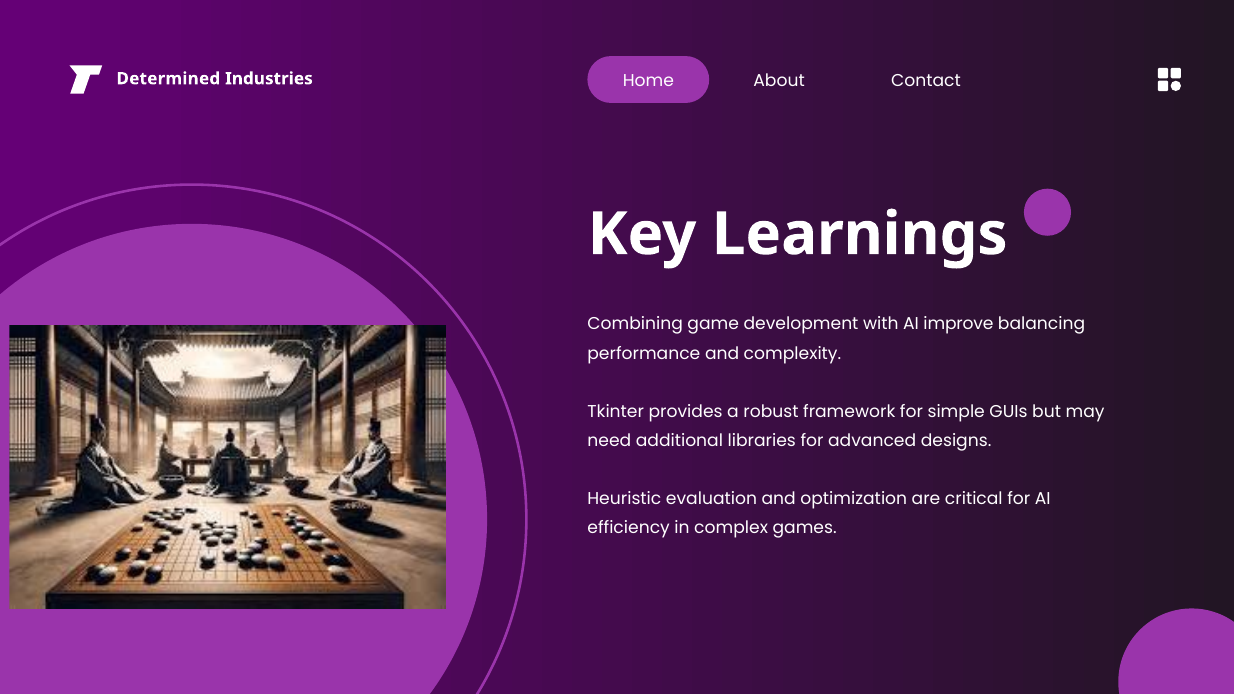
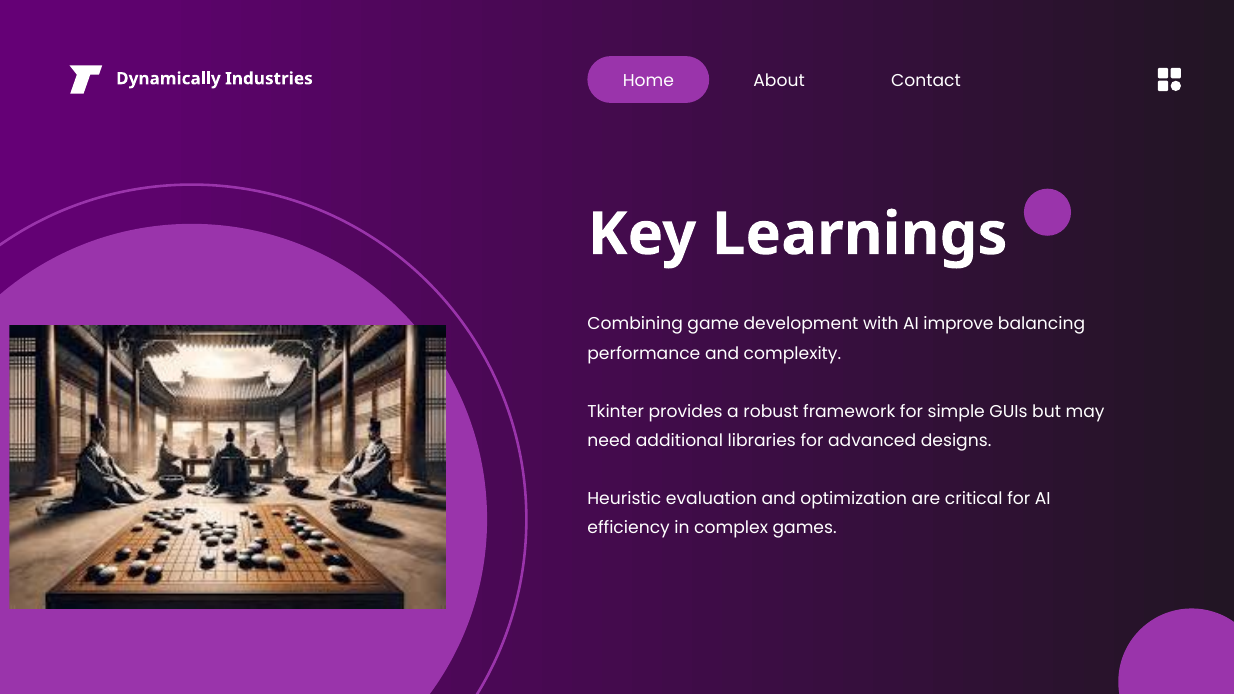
Determined: Determined -> Dynamically
